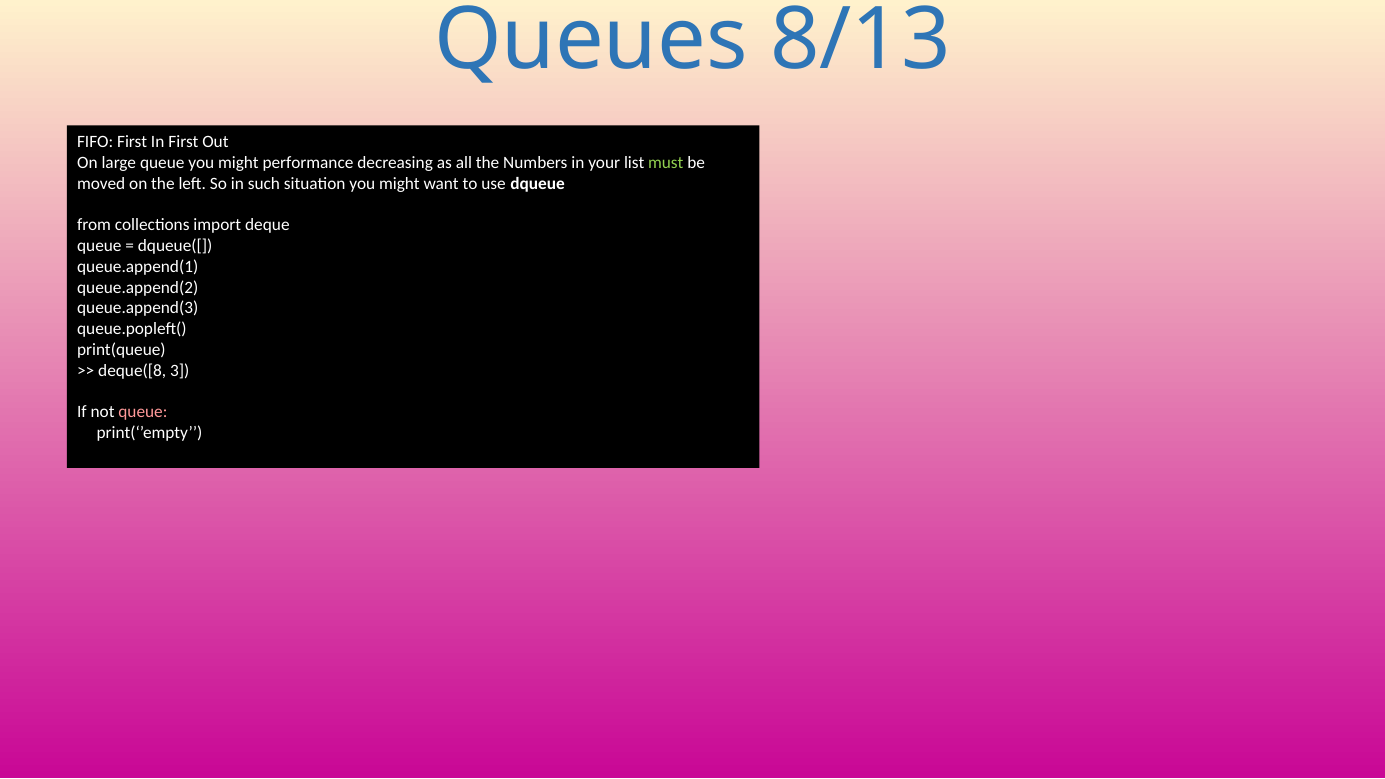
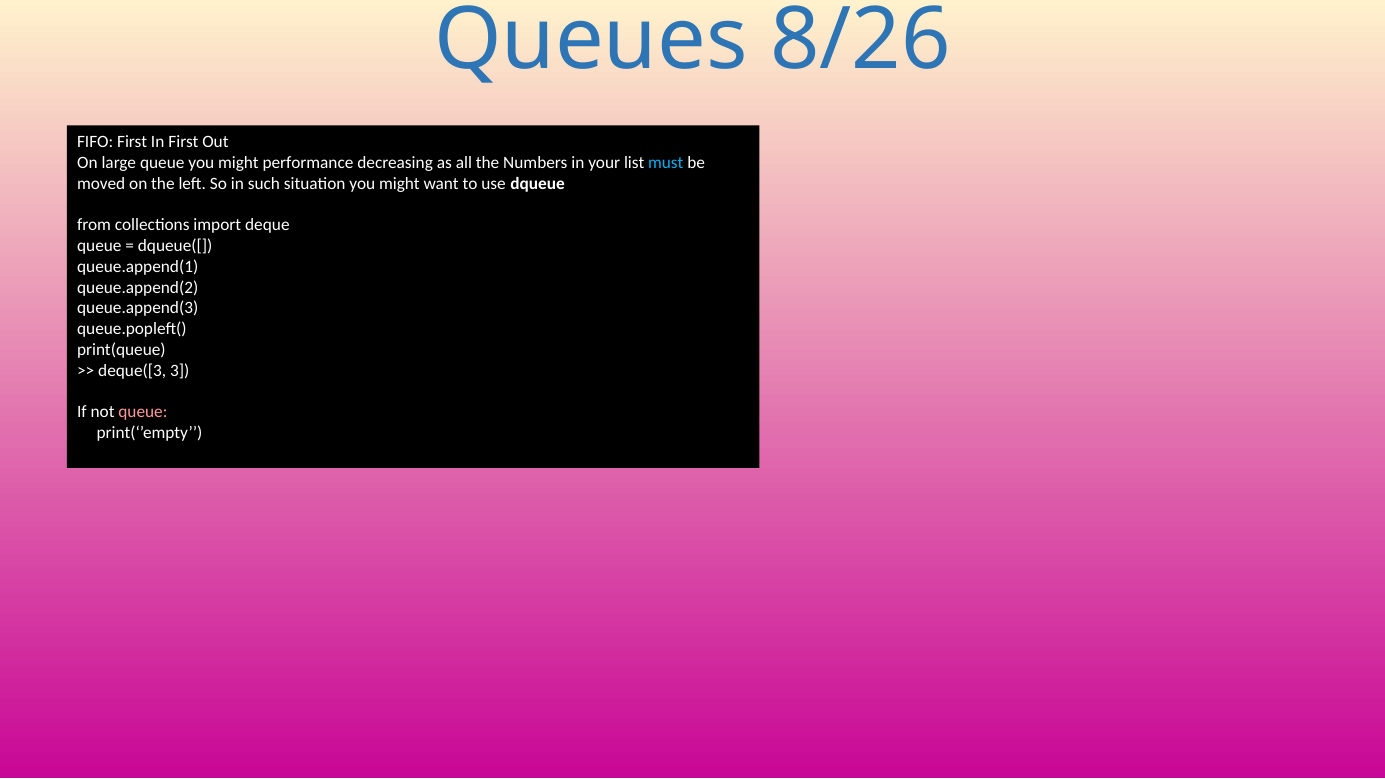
8/13: 8/13 -> 8/26
must colour: light green -> light blue
deque([8: deque([8 -> deque([3
